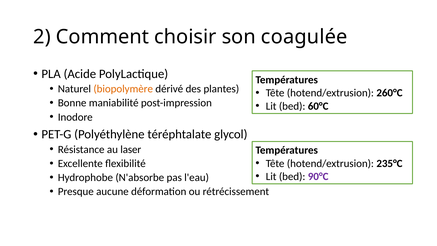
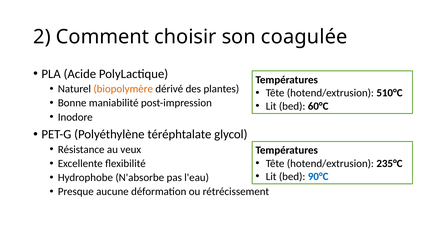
260°C: 260°C -> 510°C
laser: laser -> veux
90°C colour: purple -> blue
